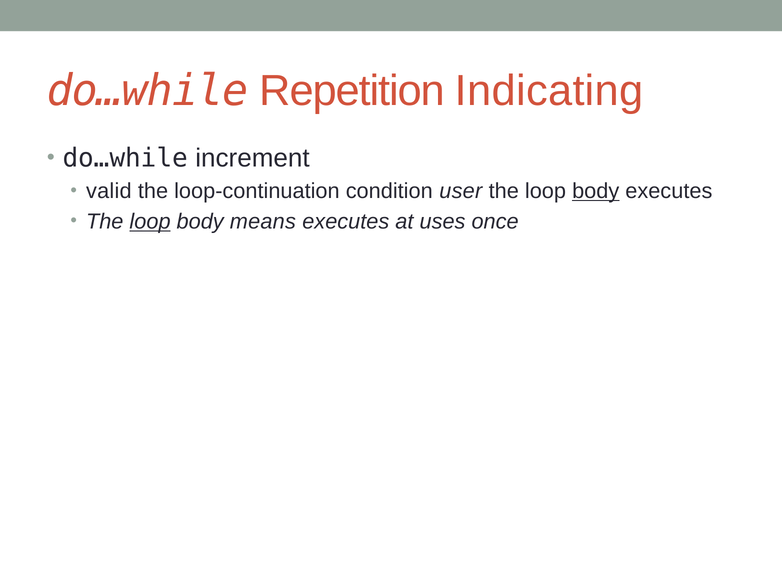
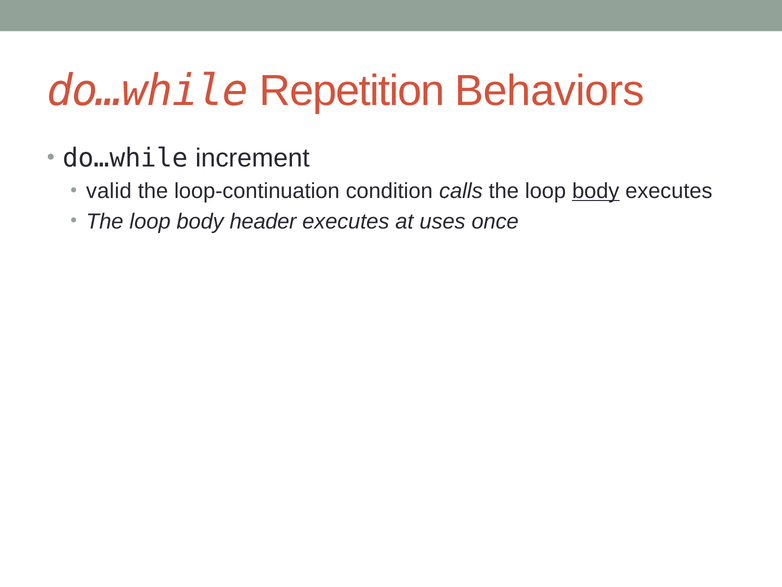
Indicating: Indicating -> Behaviors
user: user -> calls
loop at (150, 221) underline: present -> none
means: means -> header
